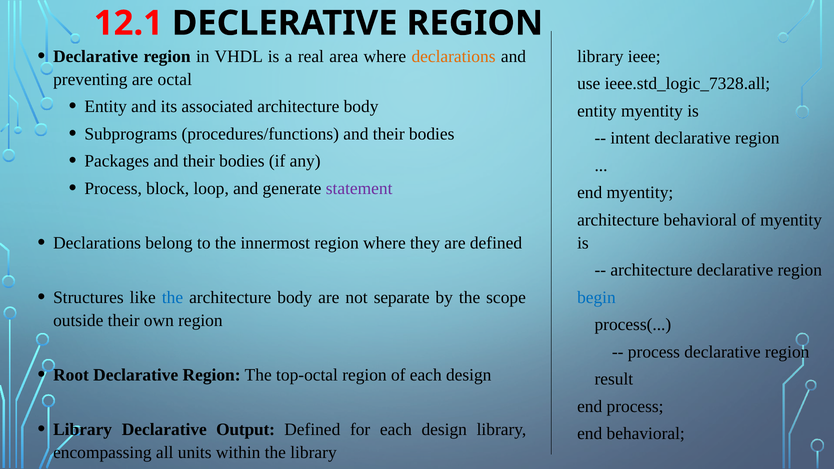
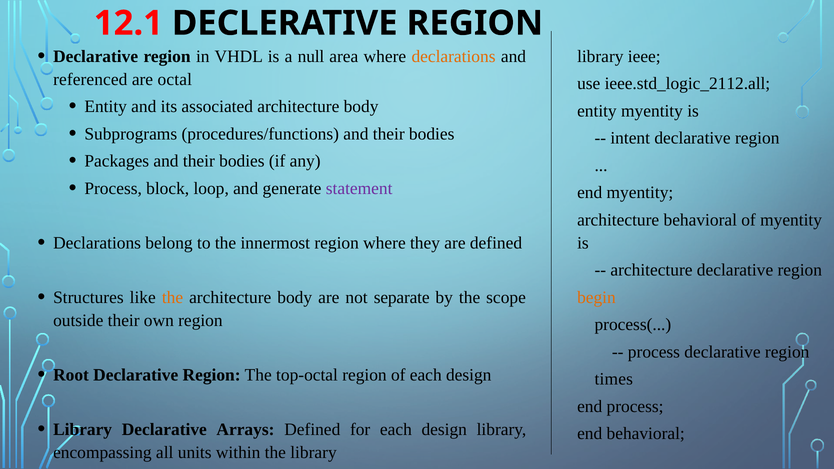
real: real -> null
preventing: preventing -> referenced
ieee.std_logic_7328.all: ieee.std_logic_7328.all -> ieee.std_logic_2112.all
the at (173, 298) colour: blue -> orange
begin colour: blue -> orange
result: result -> times
Output: Output -> Arrays
